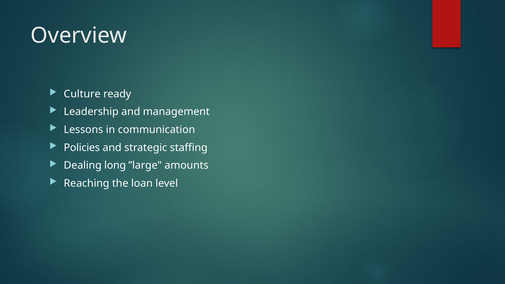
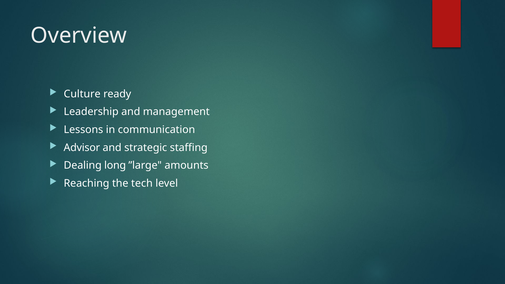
Policies: Policies -> Advisor
loan: loan -> tech
